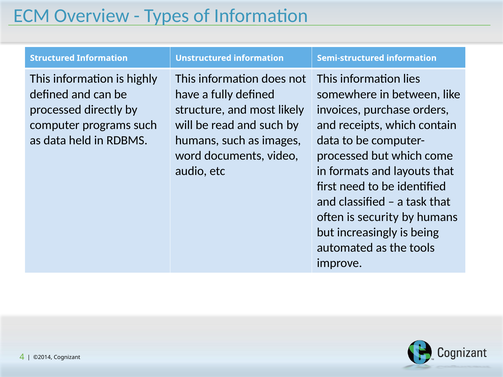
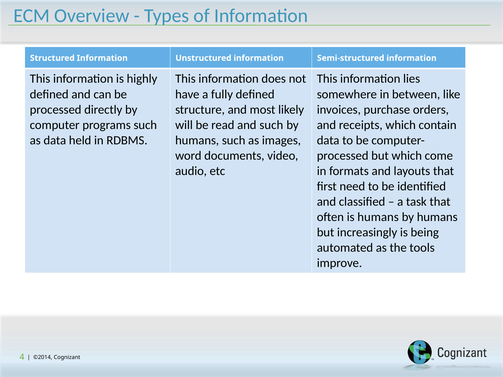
is security: security -> humans
